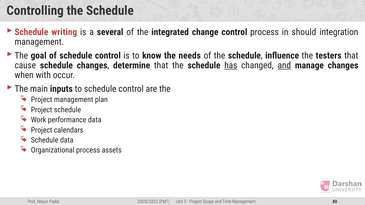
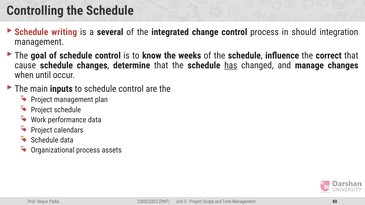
needs: needs -> weeks
testers: testers -> correct
and at (284, 65) underline: present -> none
with: with -> until
